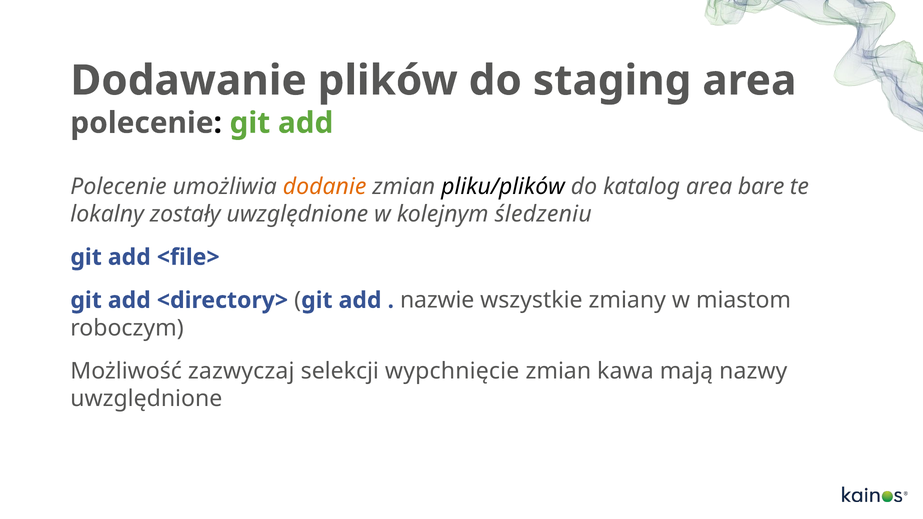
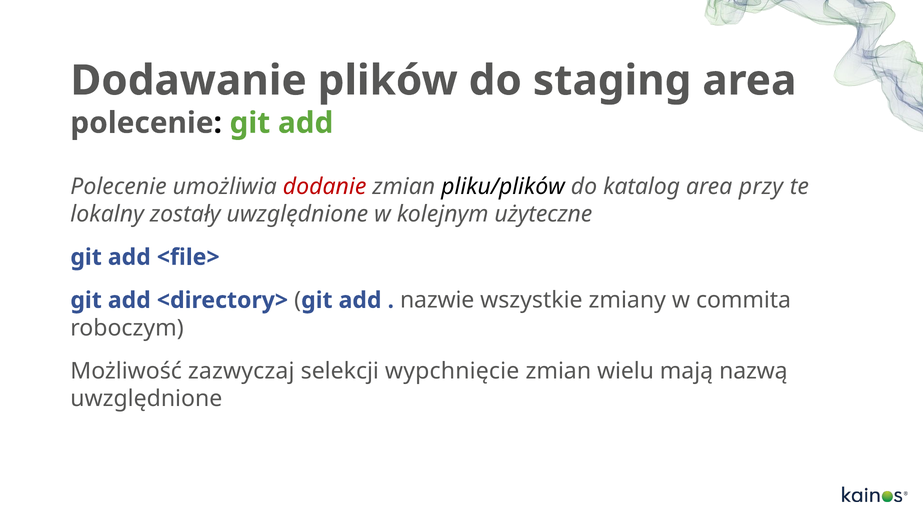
dodanie colour: orange -> red
bare: bare -> przy
śledzeniu: śledzeniu -> użyteczne
miastom: miastom -> commita
kawa: kawa -> wielu
nazwy: nazwy -> nazwą
